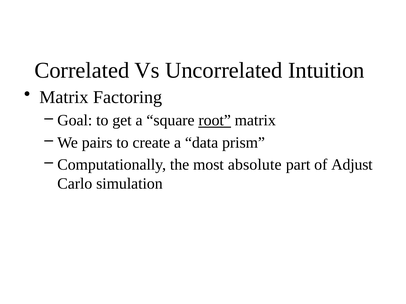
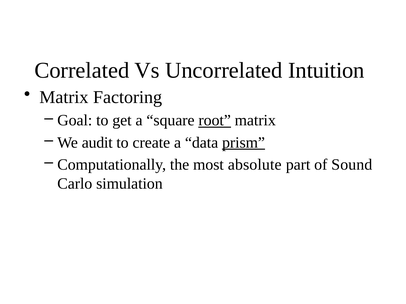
pairs: pairs -> audit
prism underline: none -> present
Adjust: Adjust -> Sound
